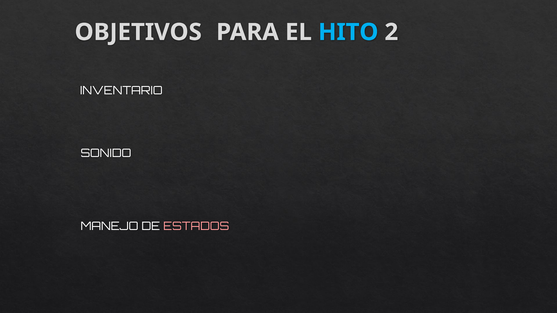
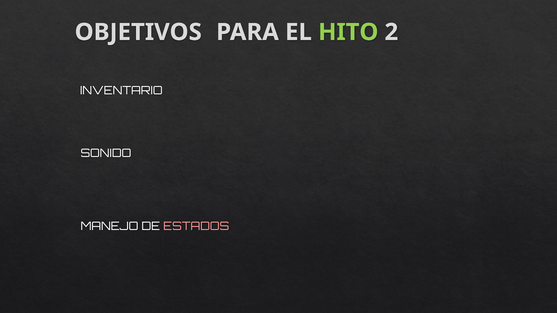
HITO colour: light blue -> light green
